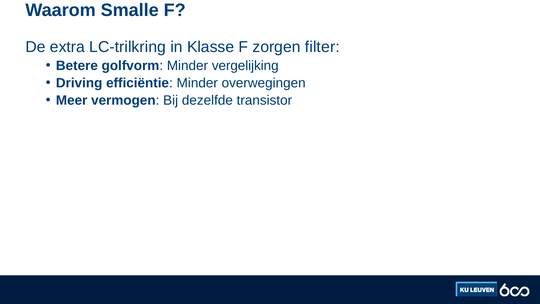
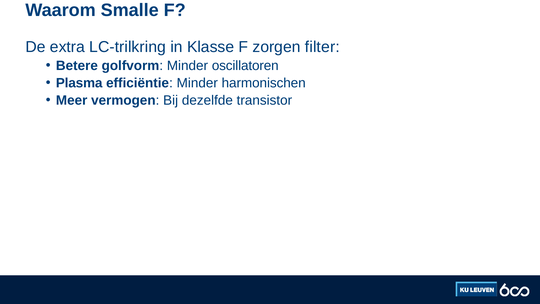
vergelijking: vergelijking -> oscillatoren
Driving: Driving -> Plasma
overwegingen: overwegingen -> harmonischen
